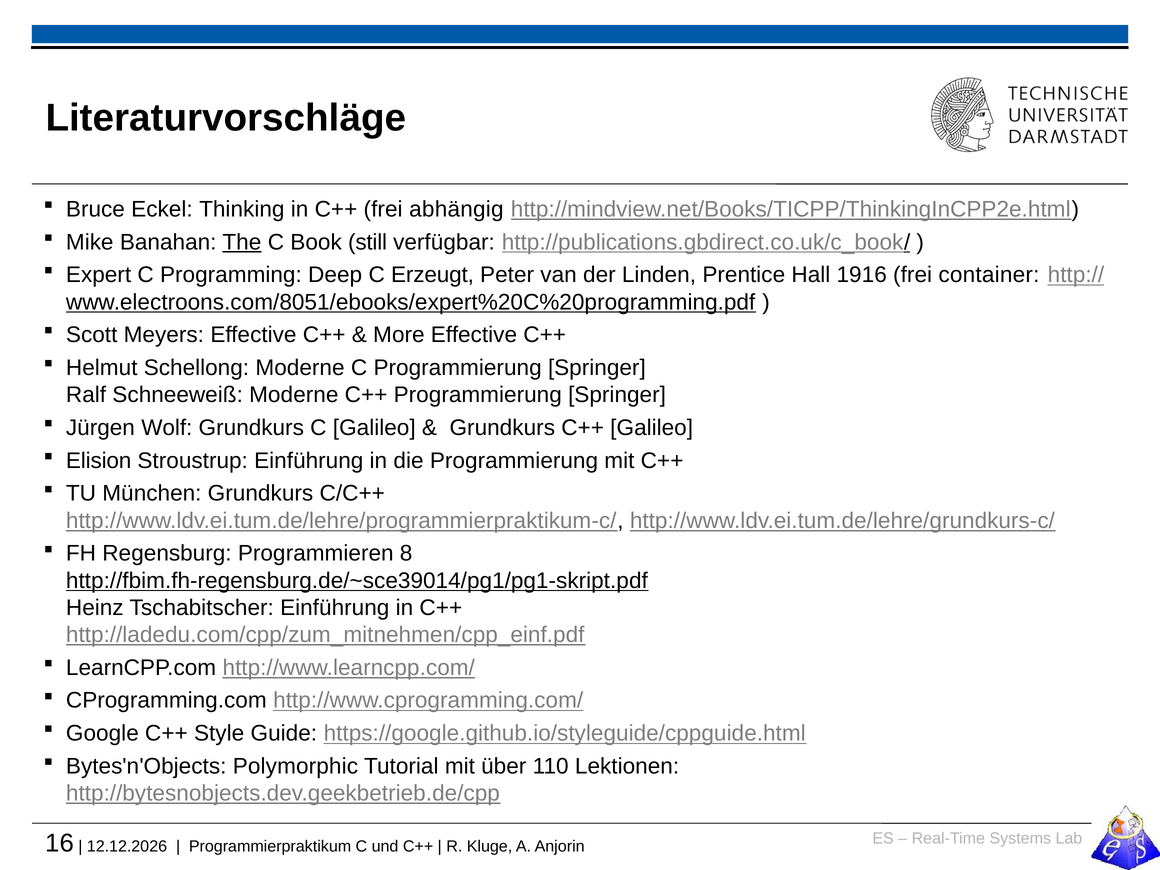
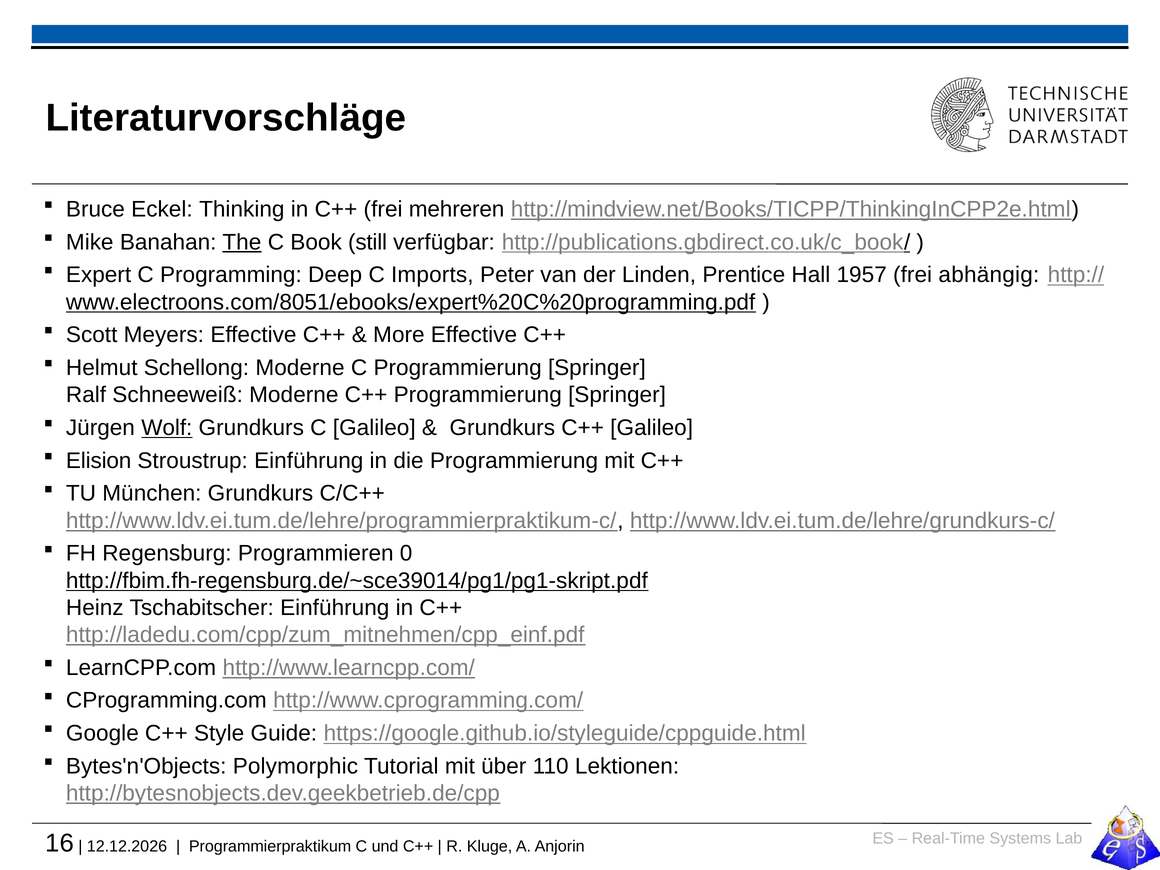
abhängig: abhängig -> mehreren
Erzeugt: Erzeugt -> Imports
1916: 1916 -> 1957
container: container -> abhängig
Wolf underline: none -> present
8: 8 -> 0
